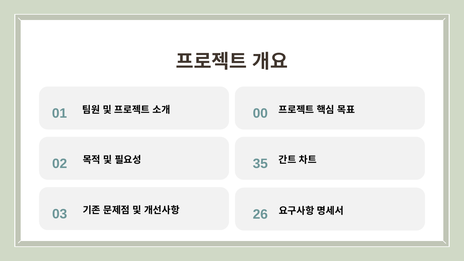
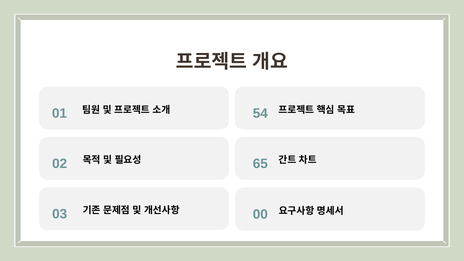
00: 00 -> 54
35: 35 -> 65
26: 26 -> 00
